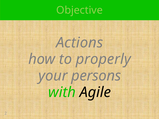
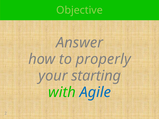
Actions: Actions -> Answer
persons: persons -> starting
Agile colour: black -> blue
